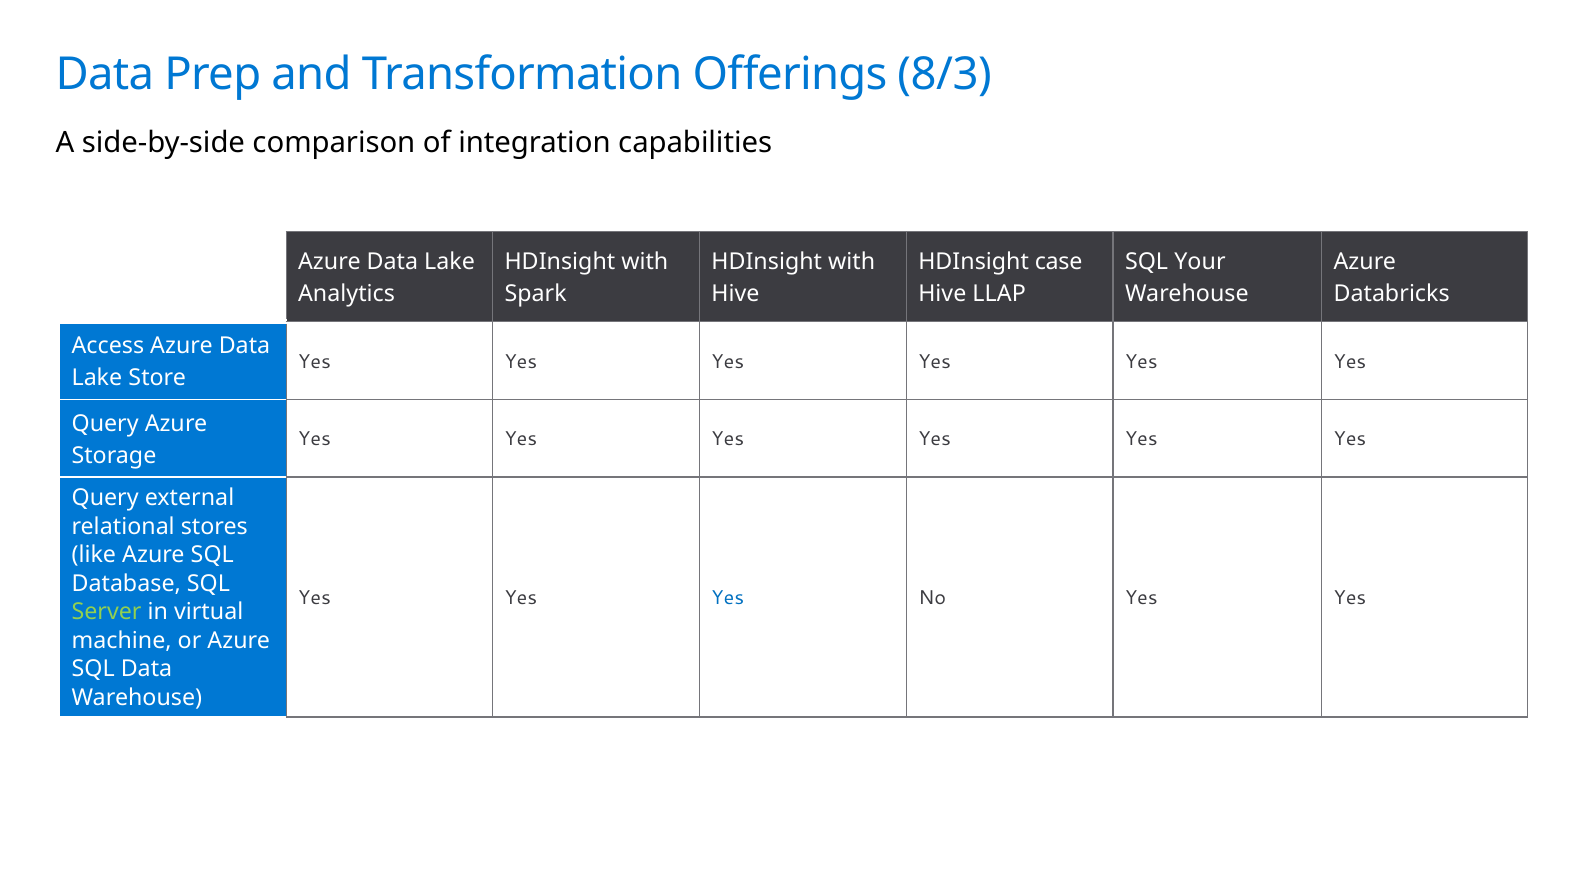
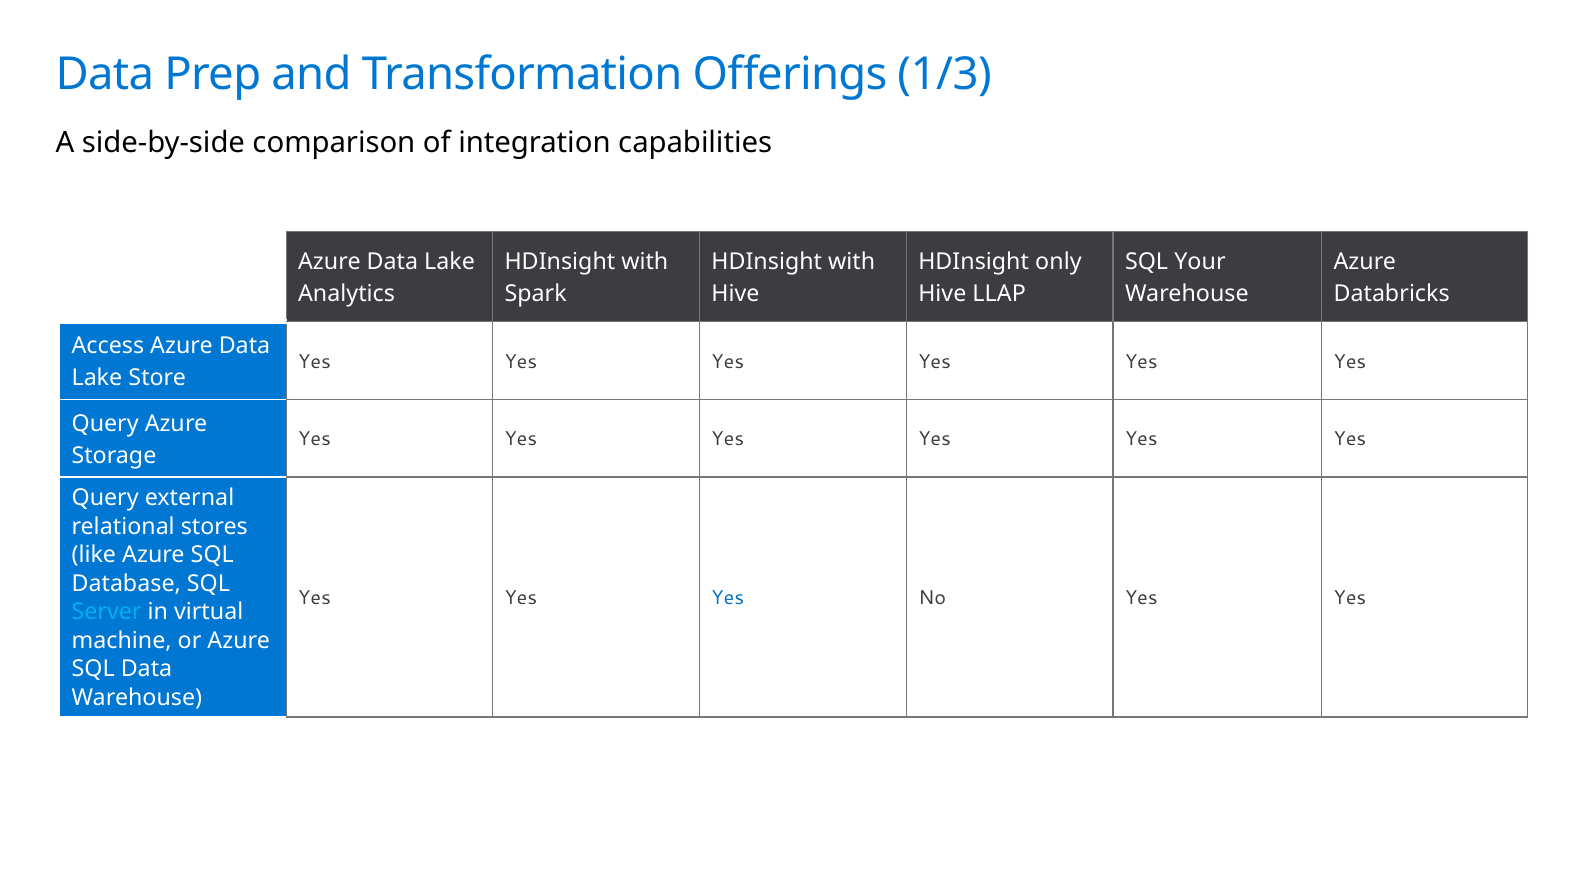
8/3: 8/3 -> 1/3
case: case -> only
Server colour: light green -> light blue
